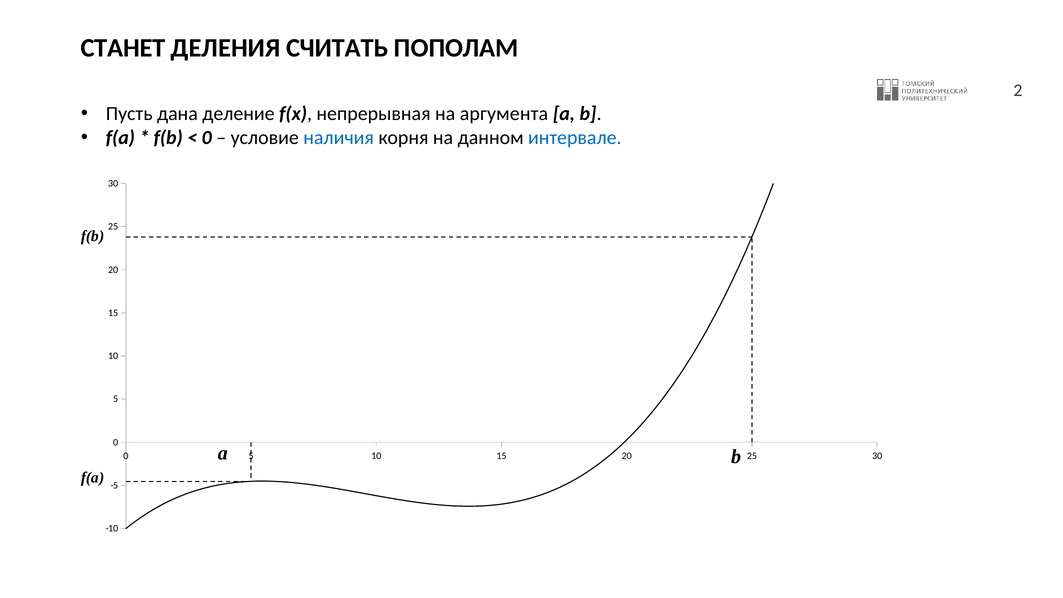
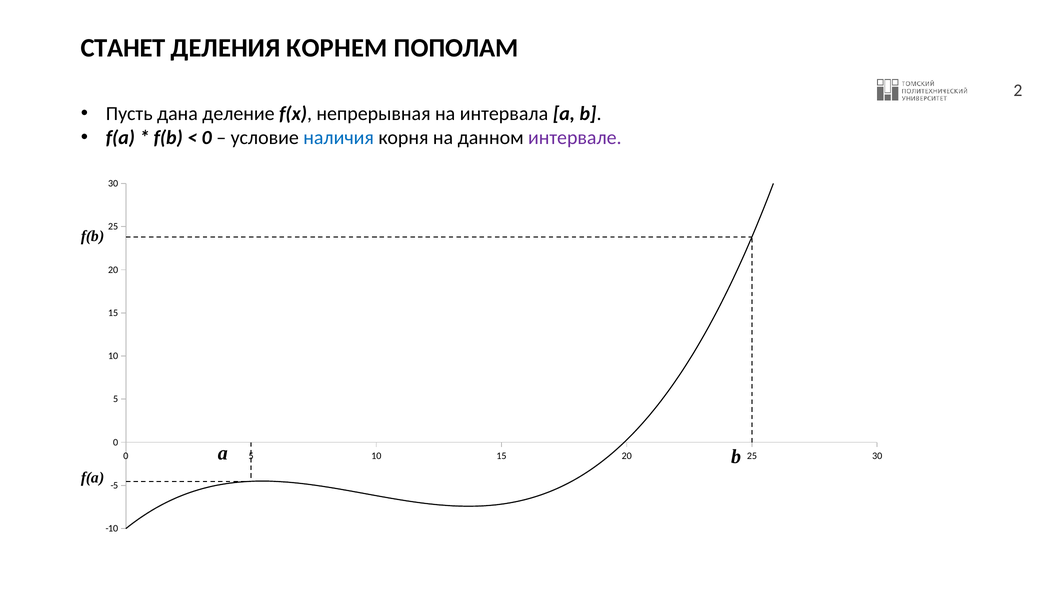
СЧИТАТЬ: СЧИТАТЬ -> КОРНЕМ
аргумента: аргумента -> интервала
интервале colour: blue -> purple
